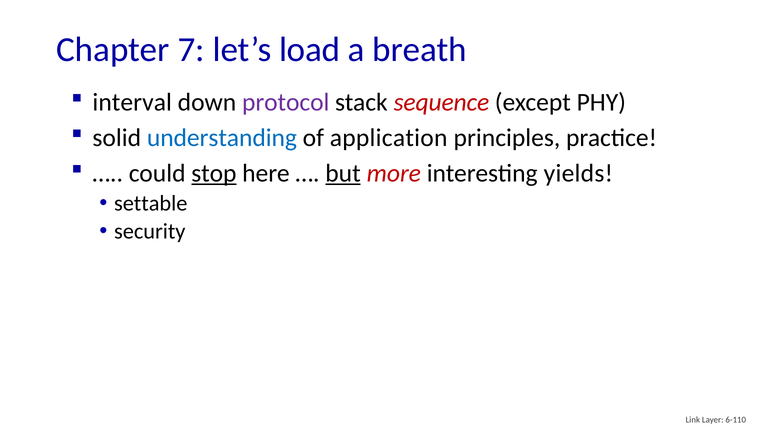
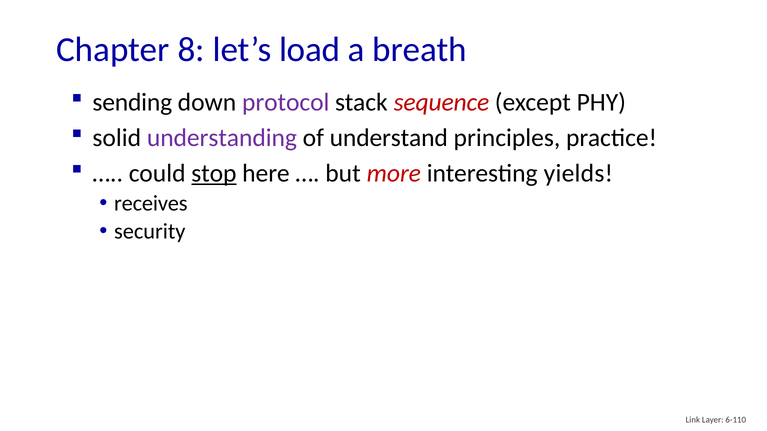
7: 7 -> 8
interval: interval -> sending
understanding colour: blue -> purple
application: application -> understand
but underline: present -> none
settable: settable -> receives
